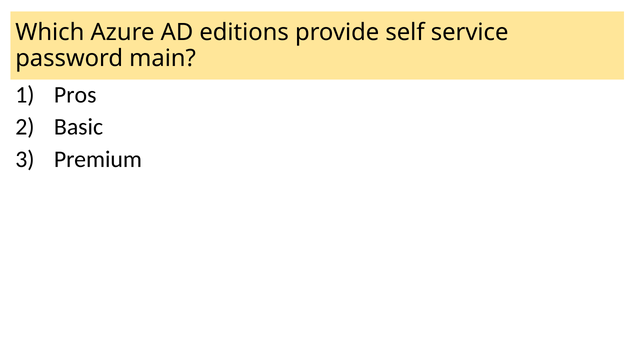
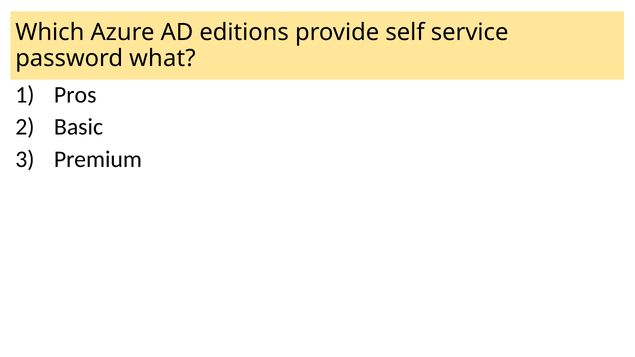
main: main -> what
